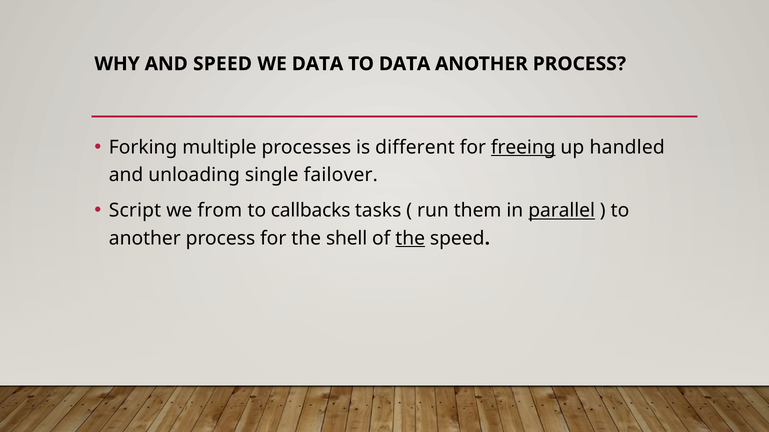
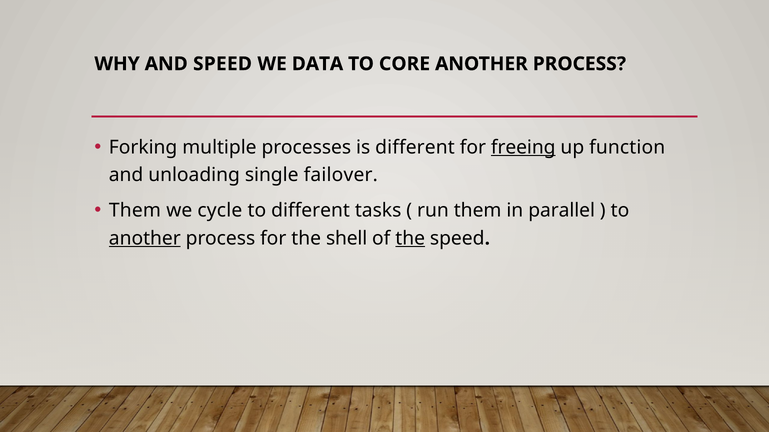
TO DATA: DATA -> CORE
handled: handled -> function
Script at (135, 211): Script -> Them
from: from -> cycle
to callbacks: callbacks -> different
parallel underline: present -> none
another at (145, 239) underline: none -> present
